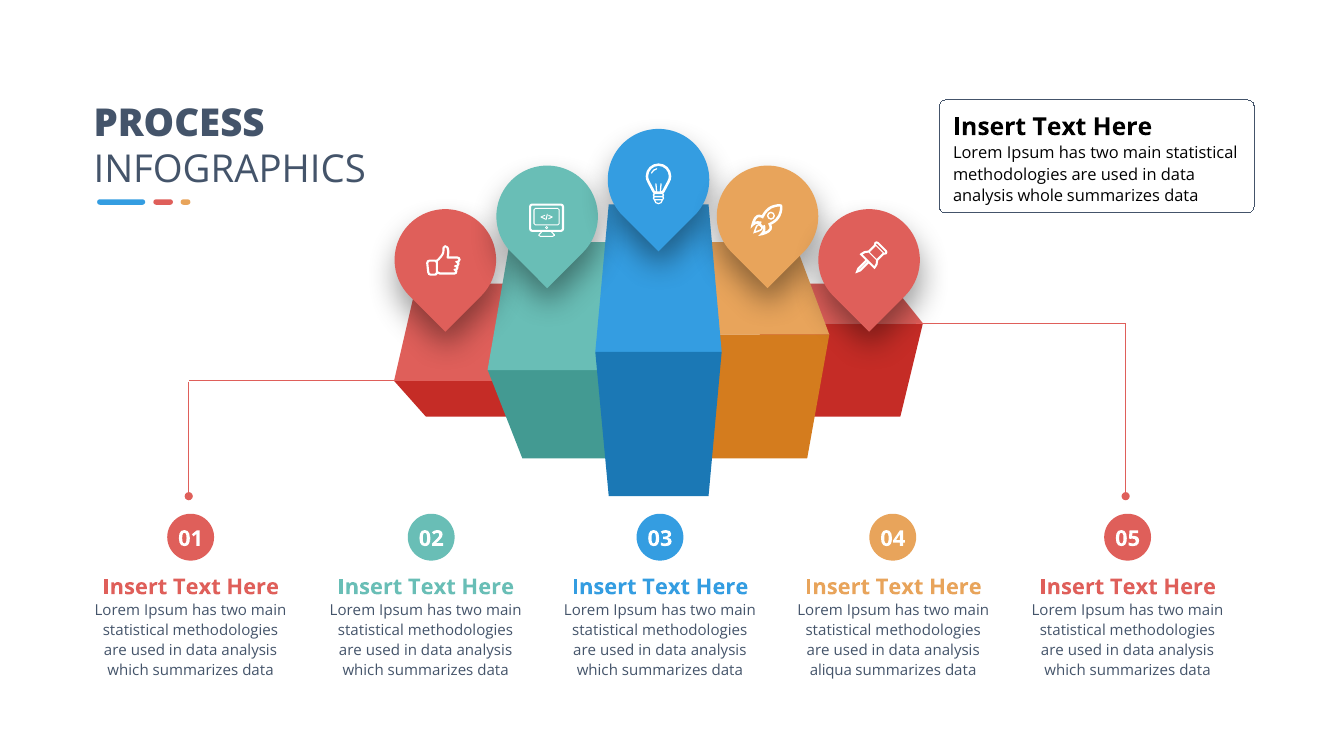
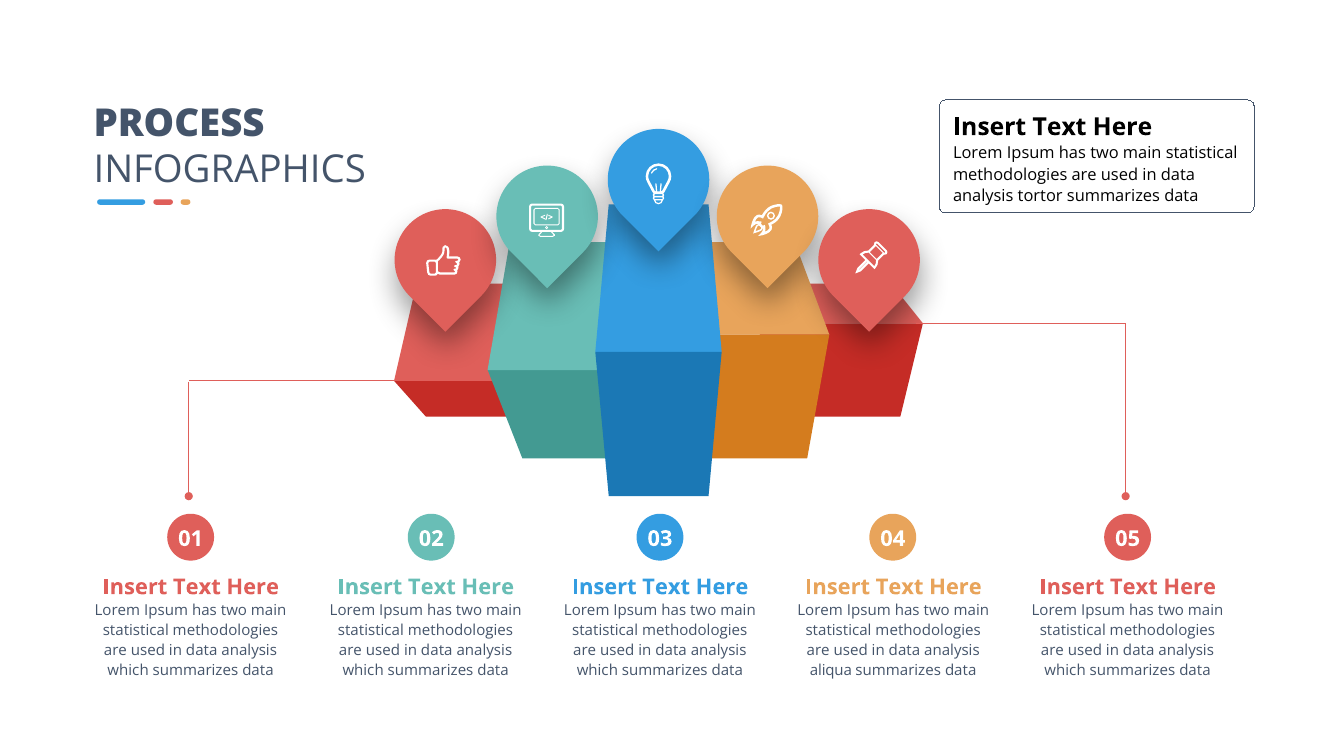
whole: whole -> tortor
